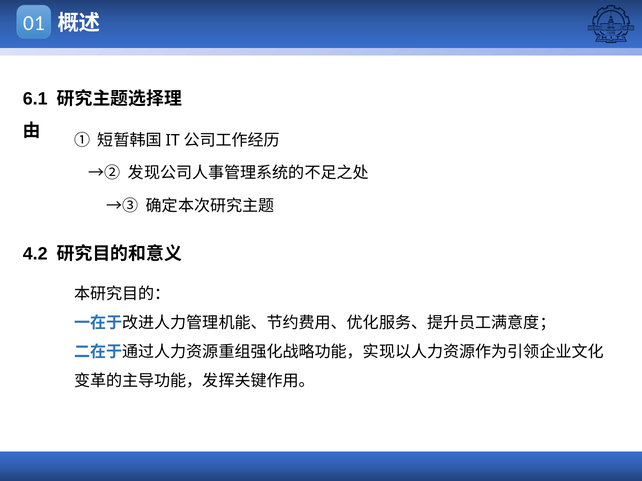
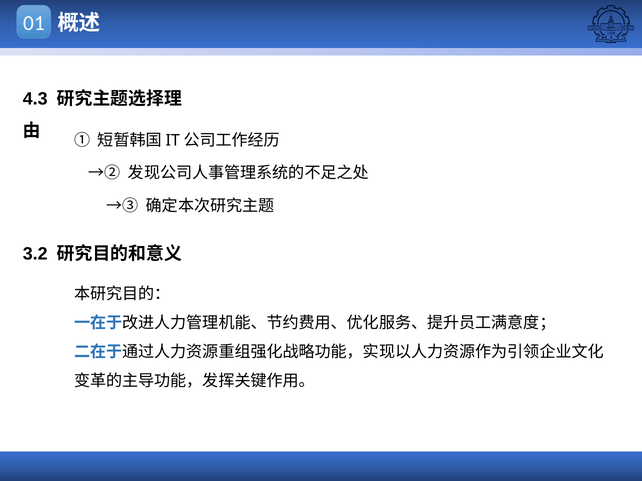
6.1: 6.1 -> 4.3
4.2: 4.2 -> 3.2
